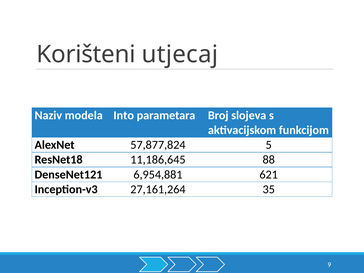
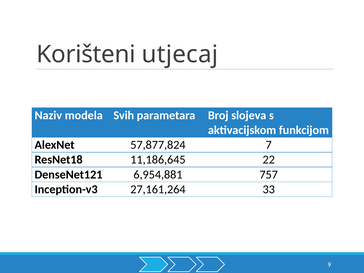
Into: Into -> Svih
5: 5 -> 7
88: 88 -> 22
621: 621 -> 757
35: 35 -> 33
